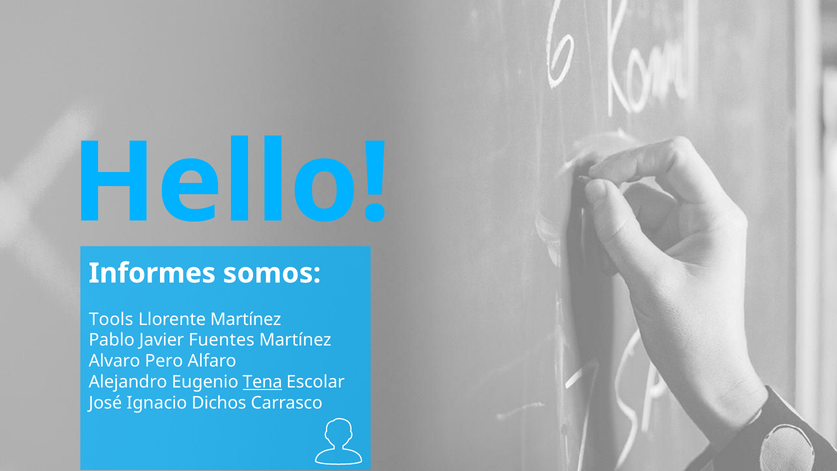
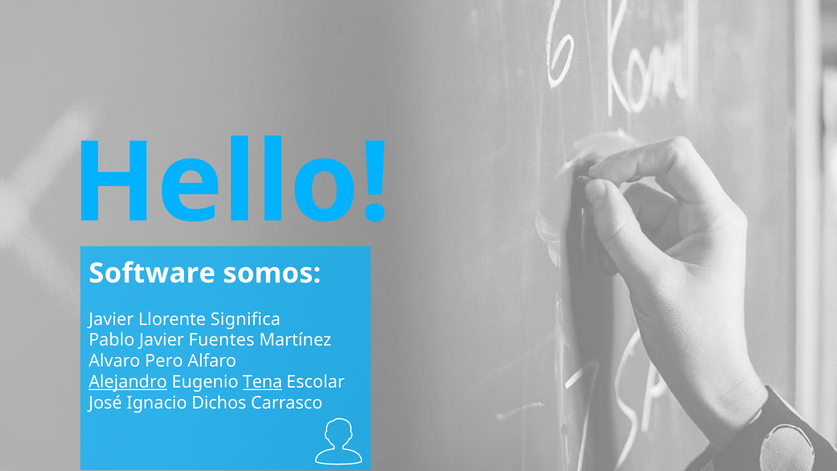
Informes: Informes -> Software
Tools at (111, 319): Tools -> Javier
Llorente Martínez: Martínez -> Significa
Alejandro underline: none -> present
